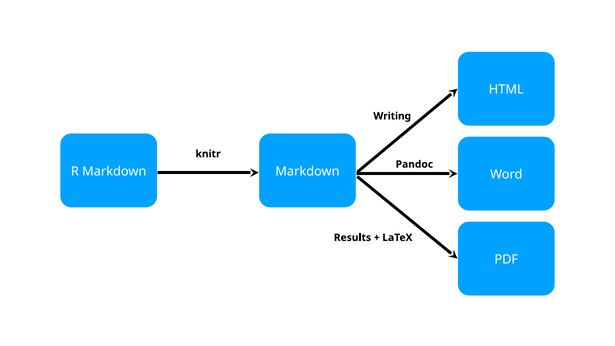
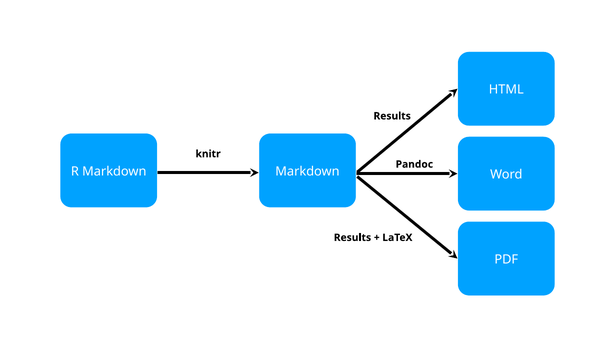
Writing at (392, 116): Writing -> Results
